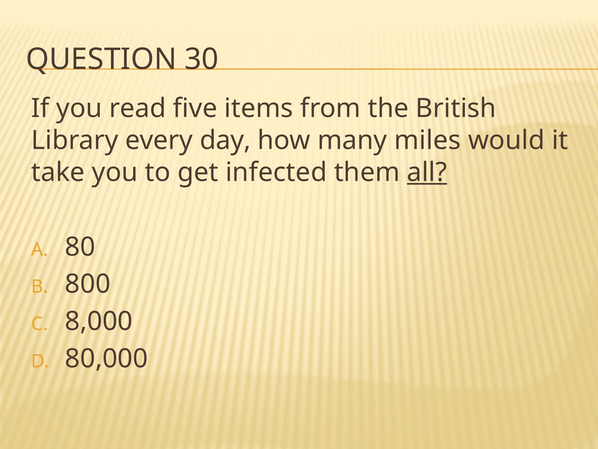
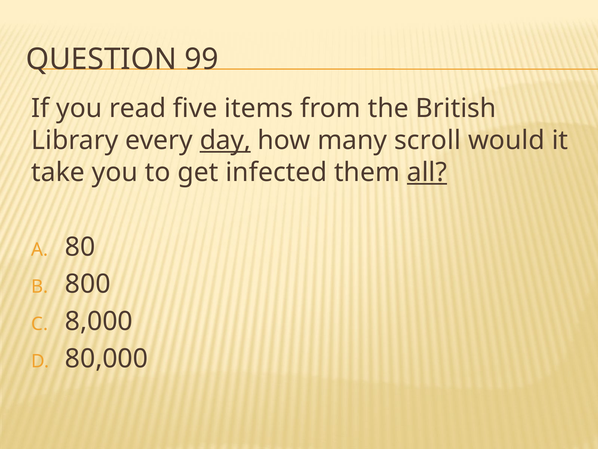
30: 30 -> 99
day underline: none -> present
miles: miles -> scroll
